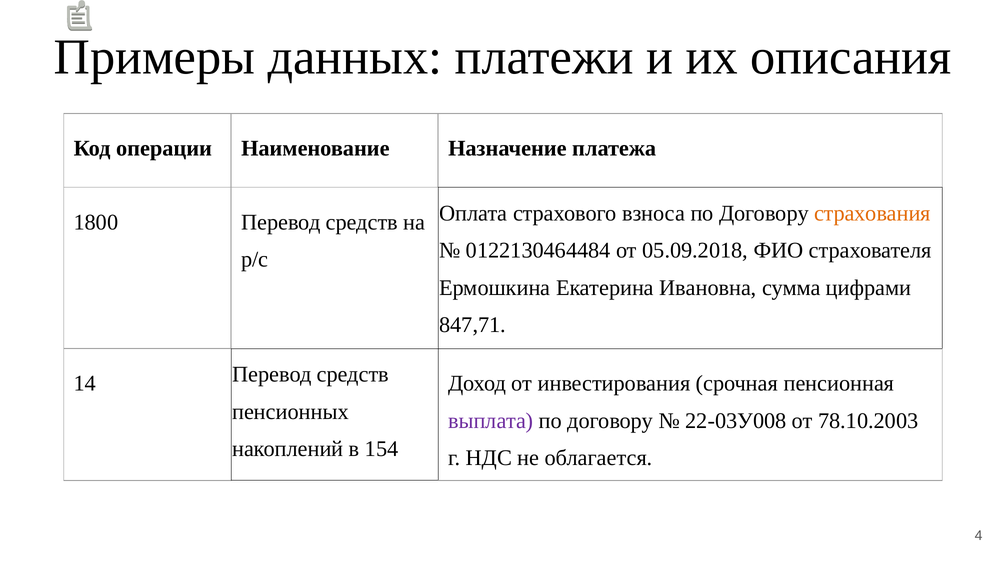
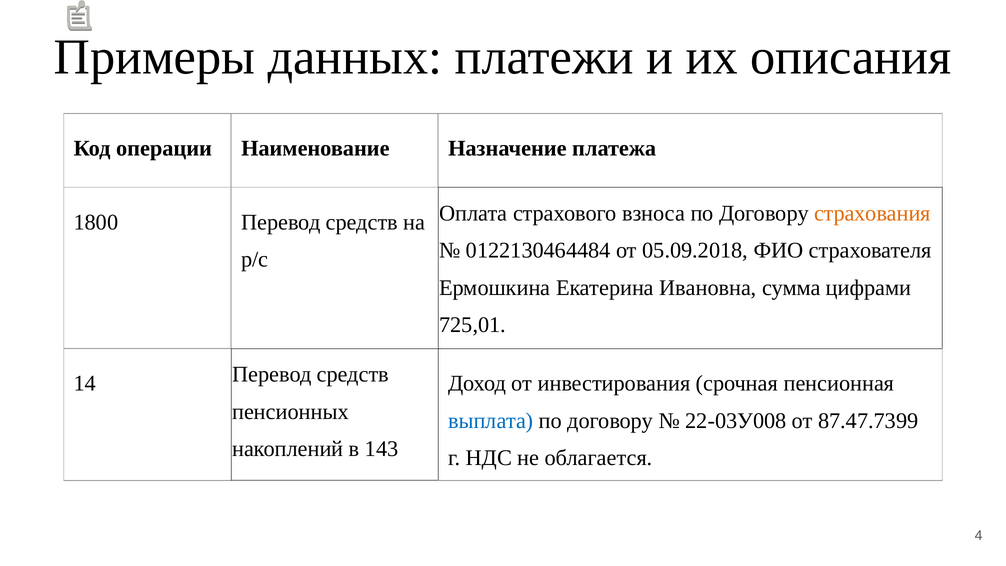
847,71: 847,71 -> 725,01
выплата colour: purple -> blue
78.10.2003: 78.10.2003 -> 87.47.7399
154: 154 -> 143
